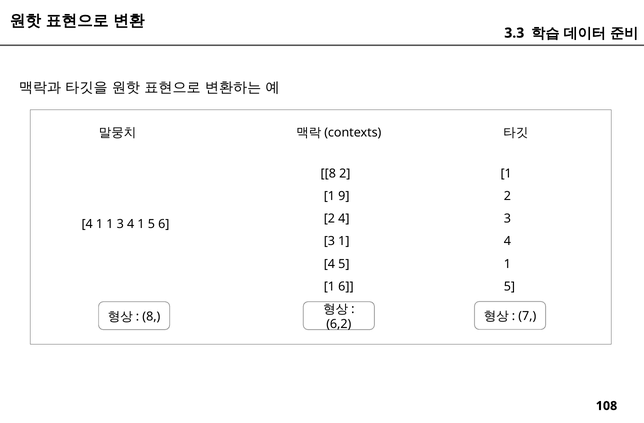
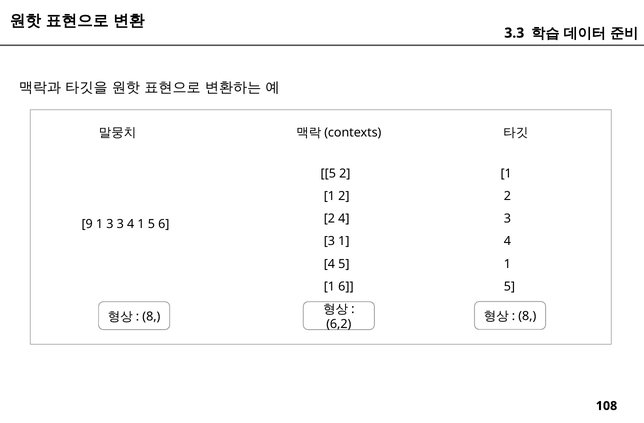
8 at (328, 174): 8 -> 5
9 at (344, 196): 9 -> 2
4 at (87, 224): 4 -> 9
1 1: 1 -> 3
7 at (527, 316): 7 -> 8
